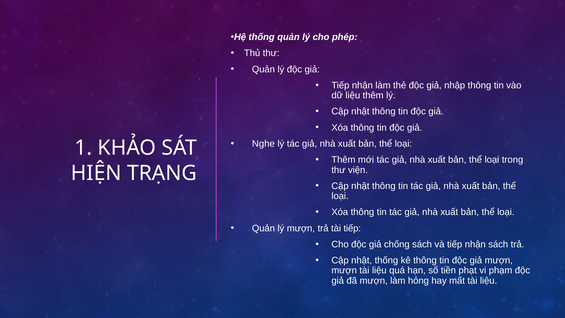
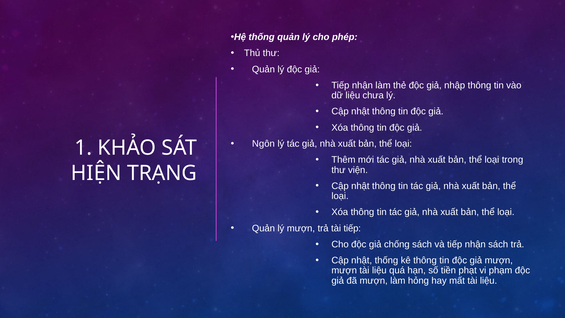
liệu thêm: thêm -> chưa
Nghe: Nghe -> Ngôn
